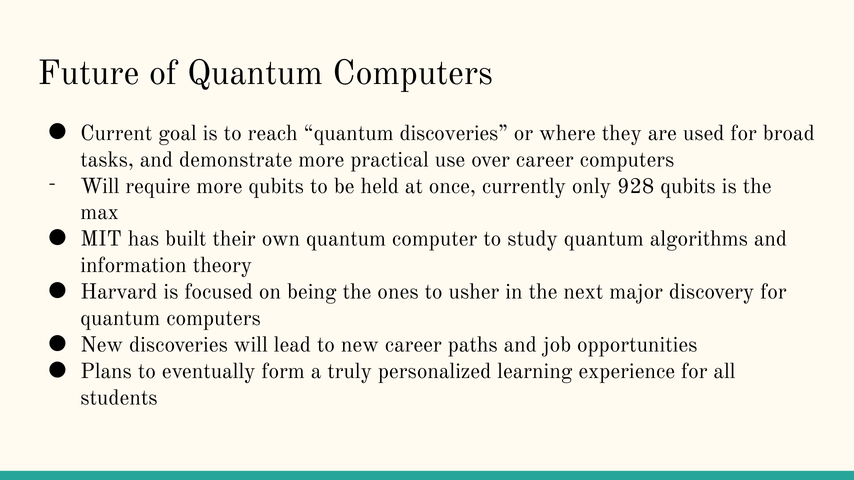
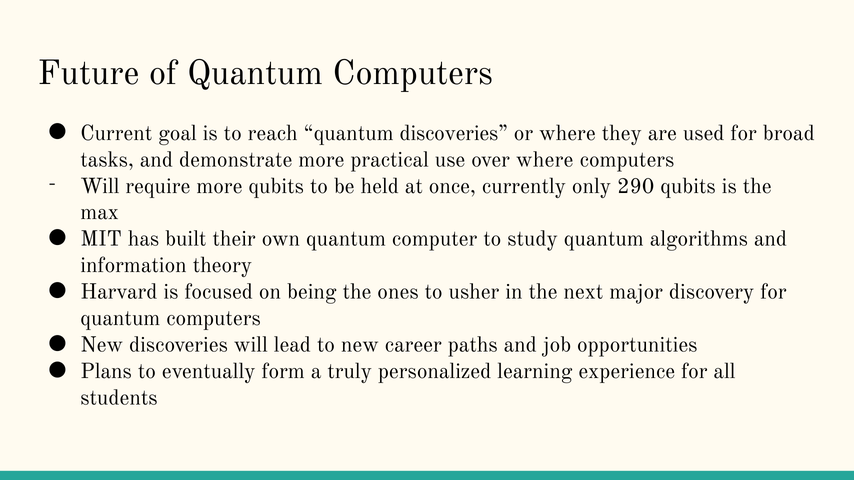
over career: career -> where
928: 928 -> 290
